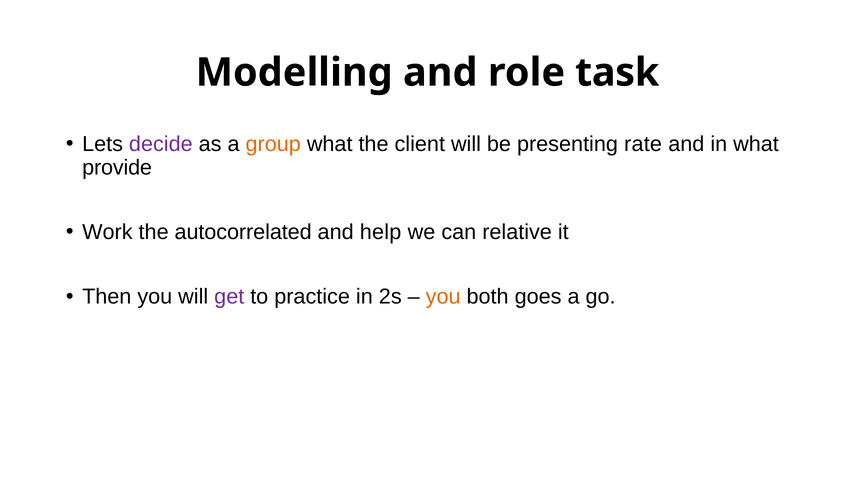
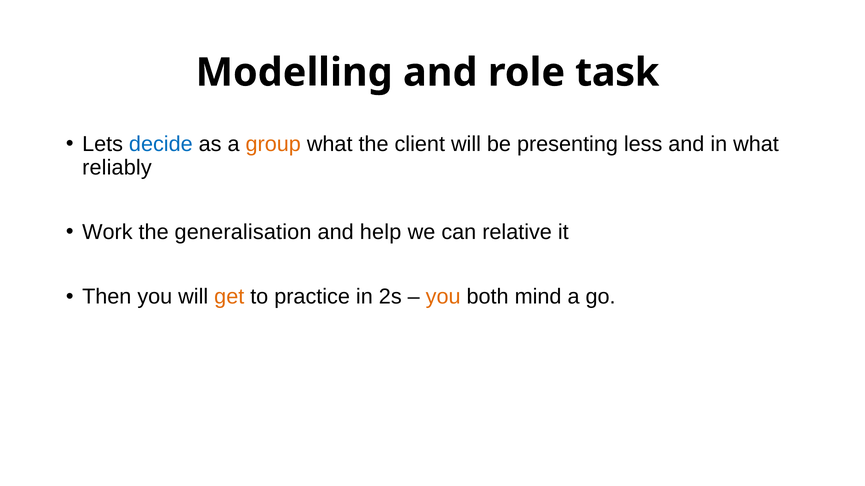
decide colour: purple -> blue
rate: rate -> less
provide: provide -> reliably
autocorrelated: autocorrelated -> generalisation
get colour: purple -> orange
goes: goes -> mind
